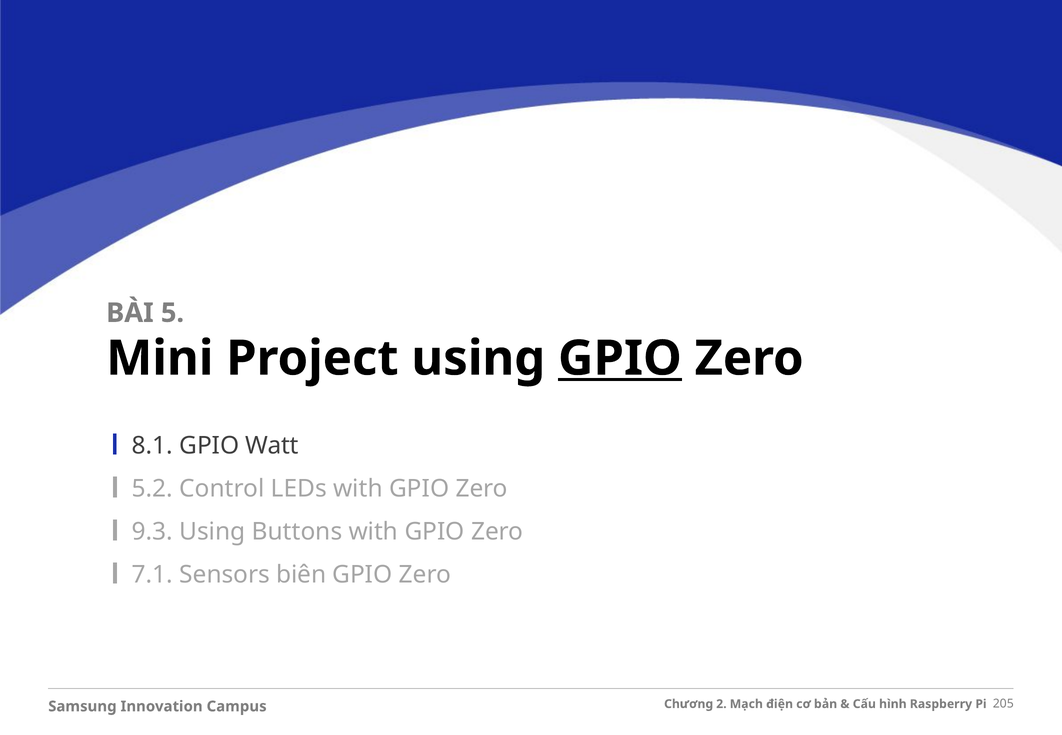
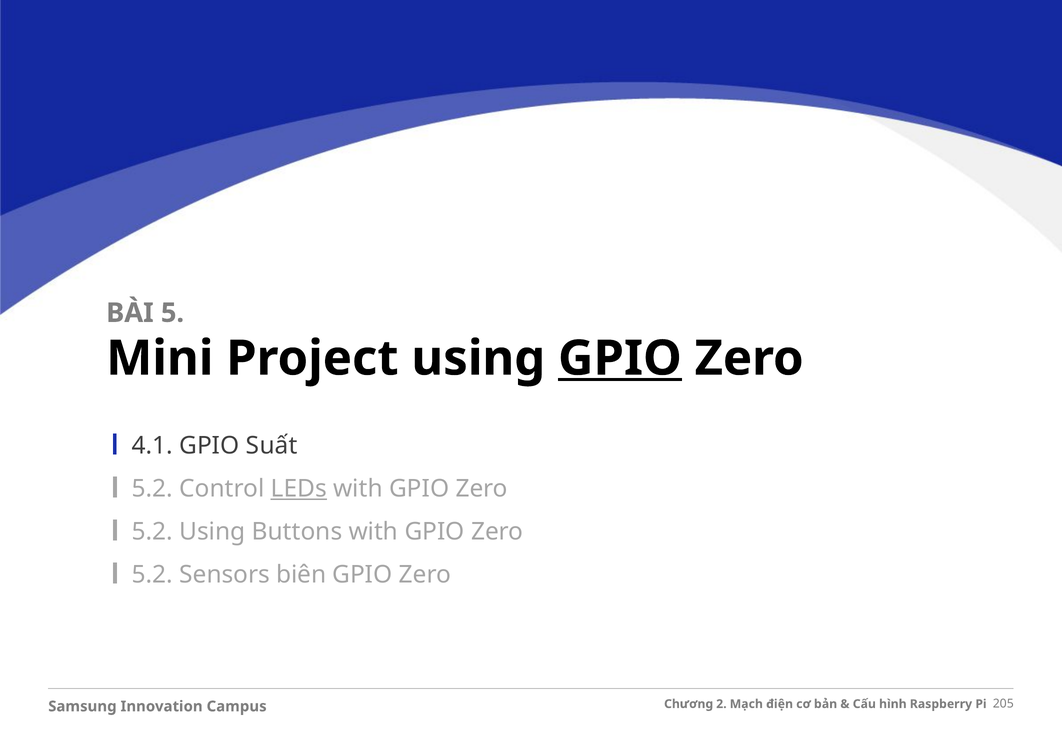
8.1: 8.1 -> 4.1
Watt: Watt -> Suất
LEDs underline: none -> present
9.3 at (152, 532): 9.3 -> 5.2
7.1 at (152, 575): 7.1 -> 5.2
